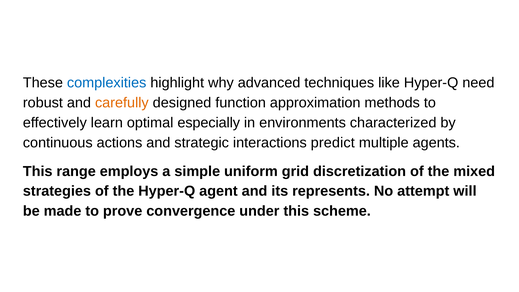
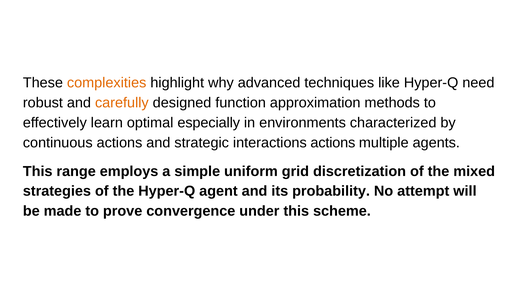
complexities colour: blue -> orange
interactions predict: predict -> actions
represents: represents -> probability
